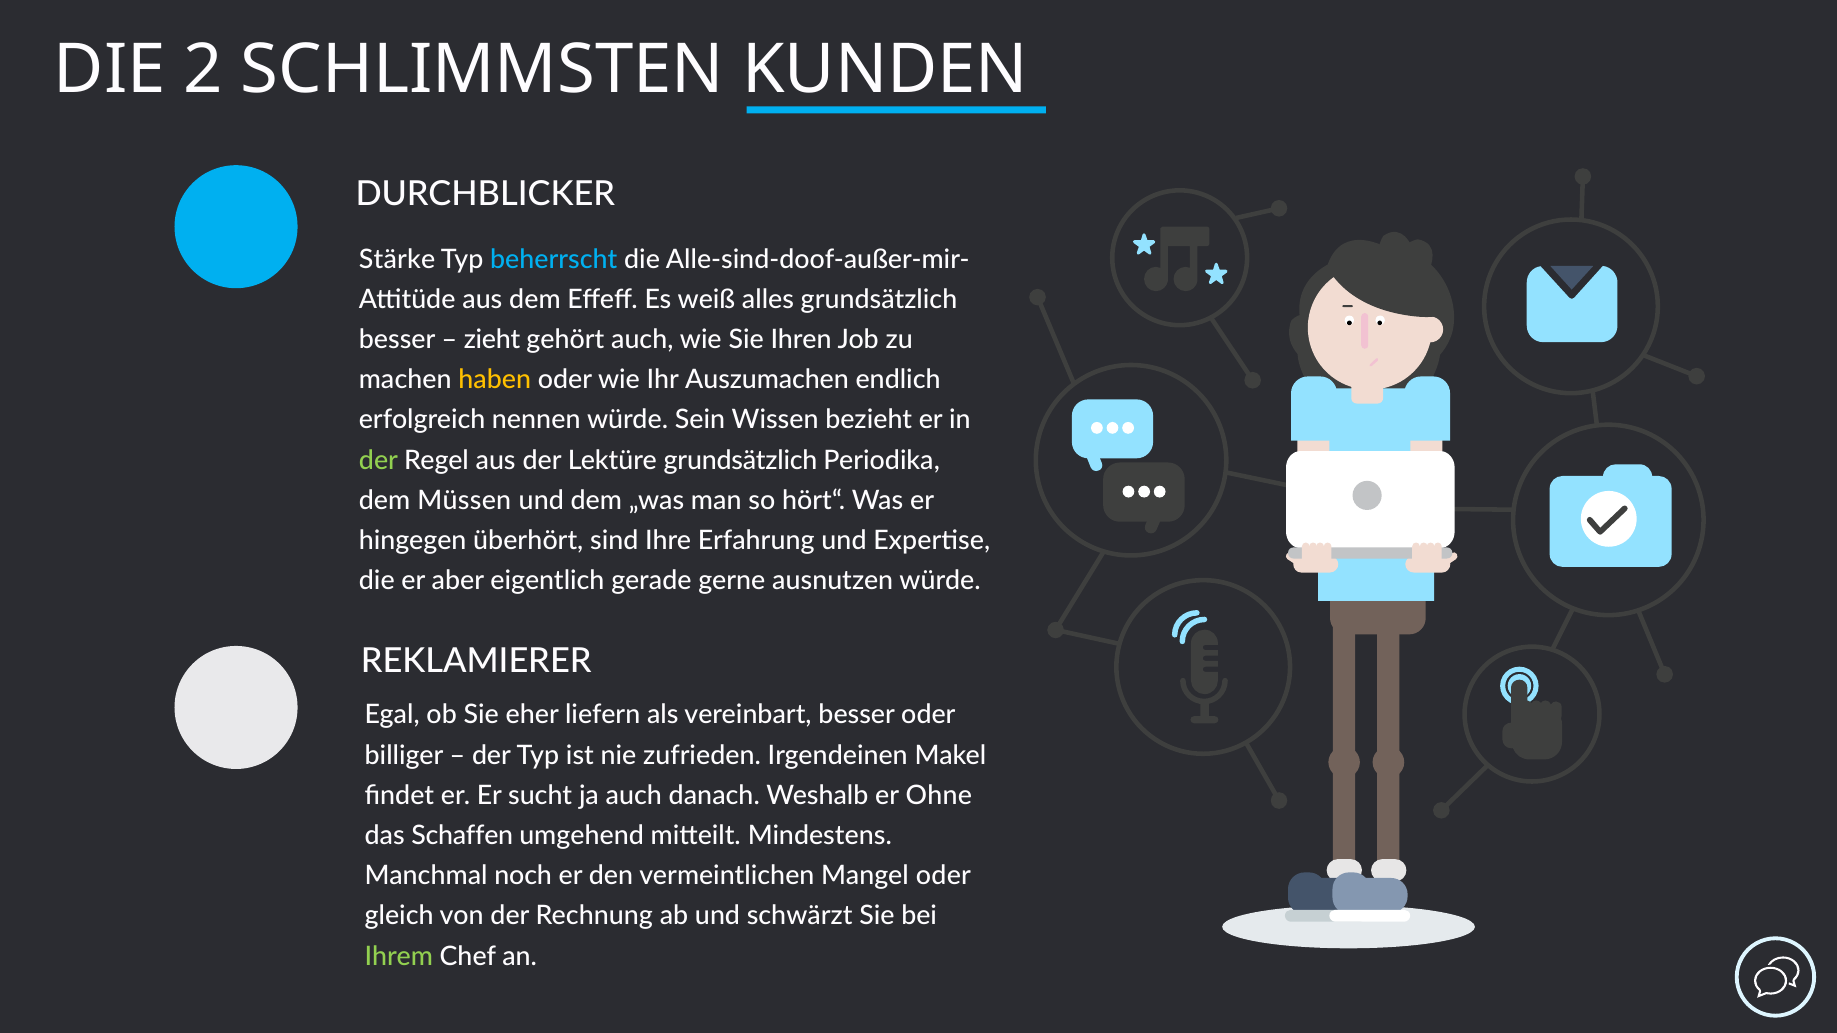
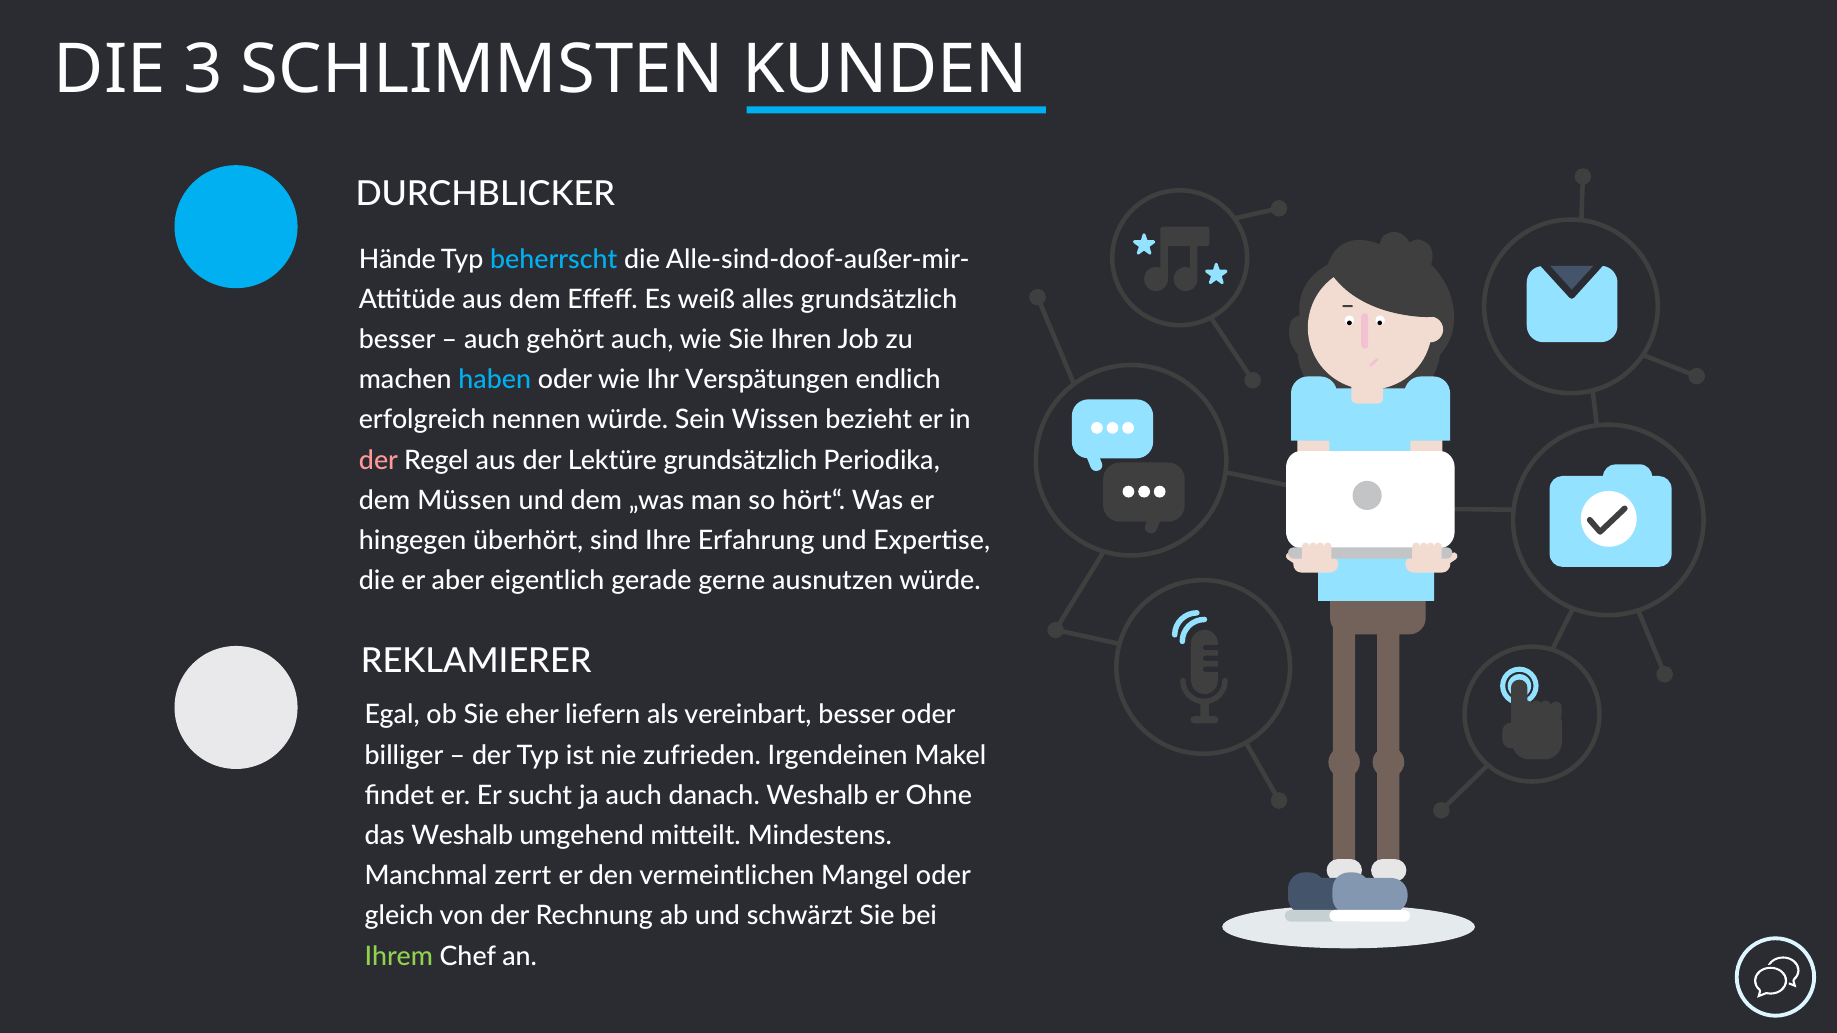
2: 2 -> 3
Stärke: Stärke -> Hände
zieht at (492, 340): zieht -> auch
haben colour: yellow -> light blue
Auszumachen: Auszumachen -> Verspätungen
der at (378, 460) colour: light green -> pink
das Schaffen: Schaffen -> Weshalb
noch: noch -> zerrt
